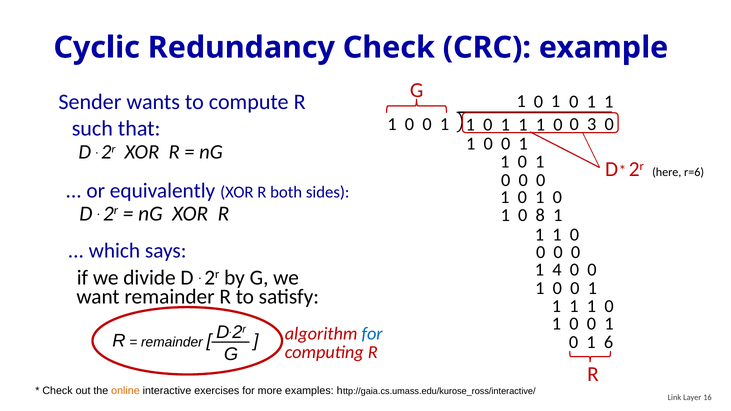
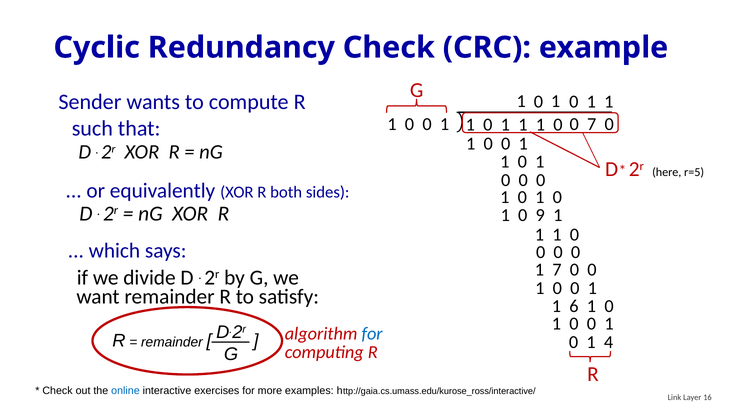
0 3: 3 -> 7
r=6: r=6 -> r=5
8: 8 -> 9
1 4: 4 -> 7
1 at (574, 306): 1 -> 6
6: 6 -> 4
online colour: orange -> blue
